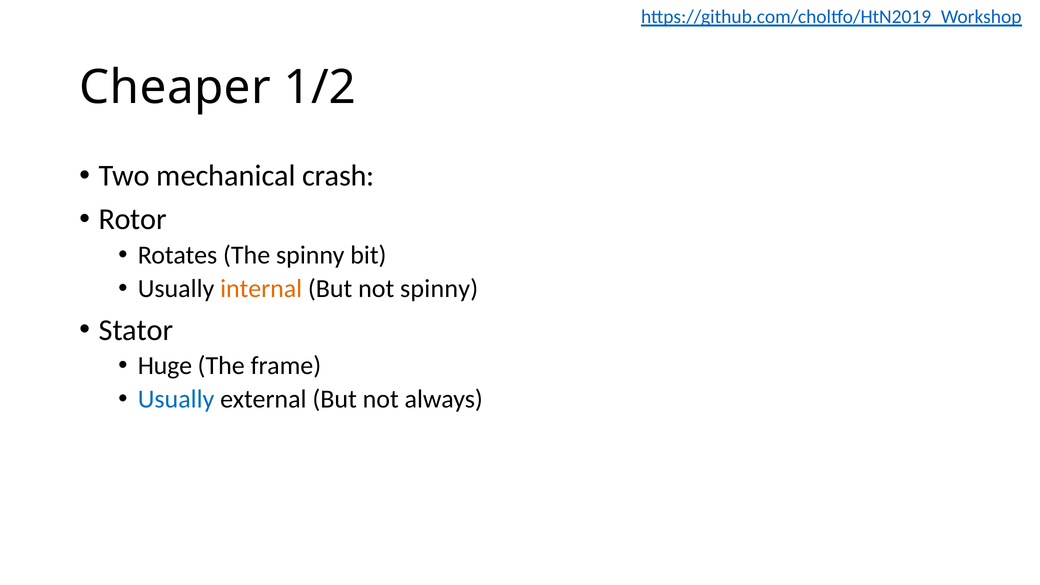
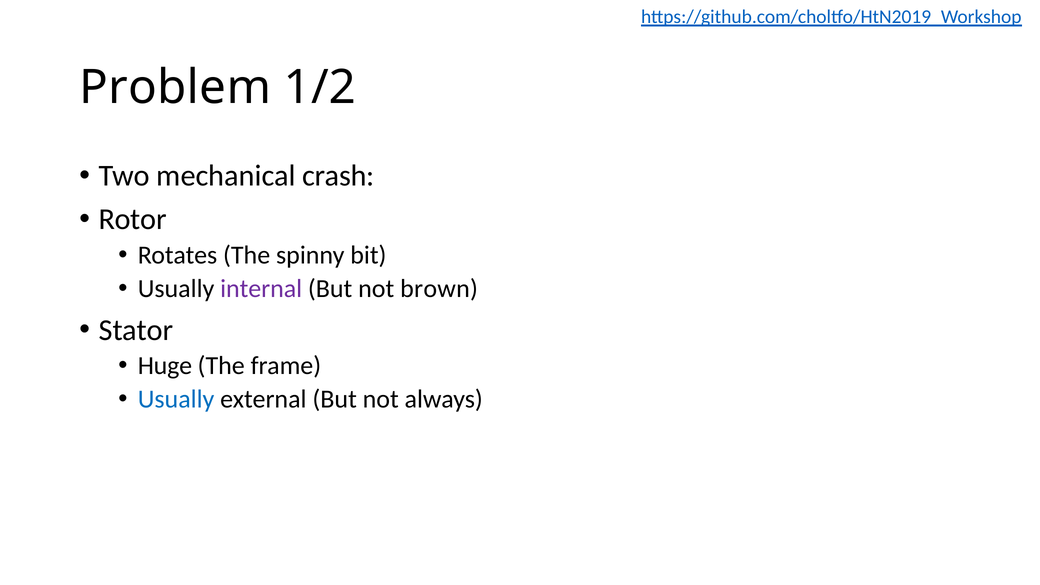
Cheaper: Cheaper -> Problem
internal colour: orange -> purple
not spinny: spinny -> brown
